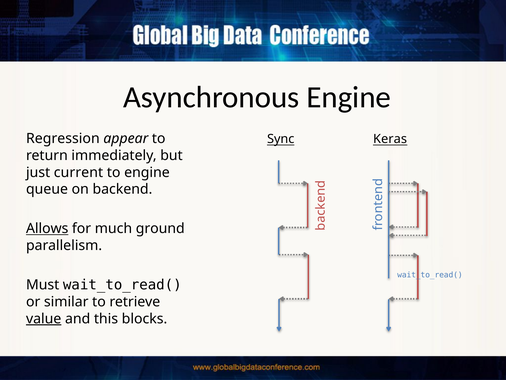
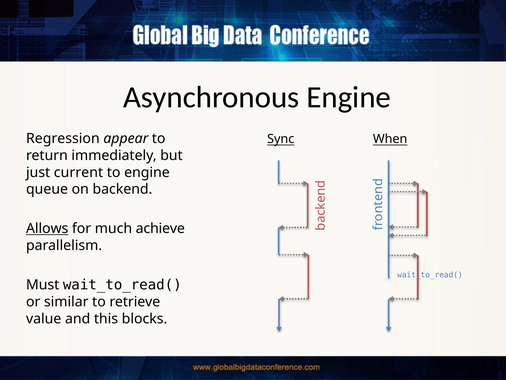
Keras: Keras -> When
ground: ground -> achieve
value underline: present -> none
